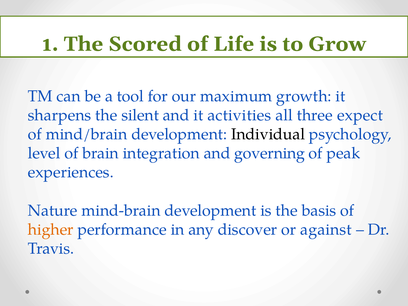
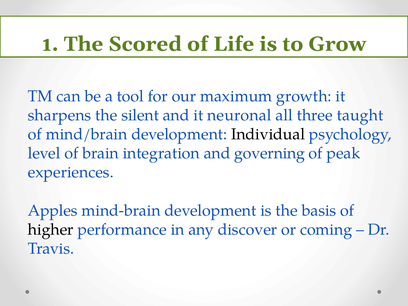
activities: activities -> neuronal
expect: expect -> taught
Nature: Nature -> Apples
higher colour: orange -> black
against: against -> coming
